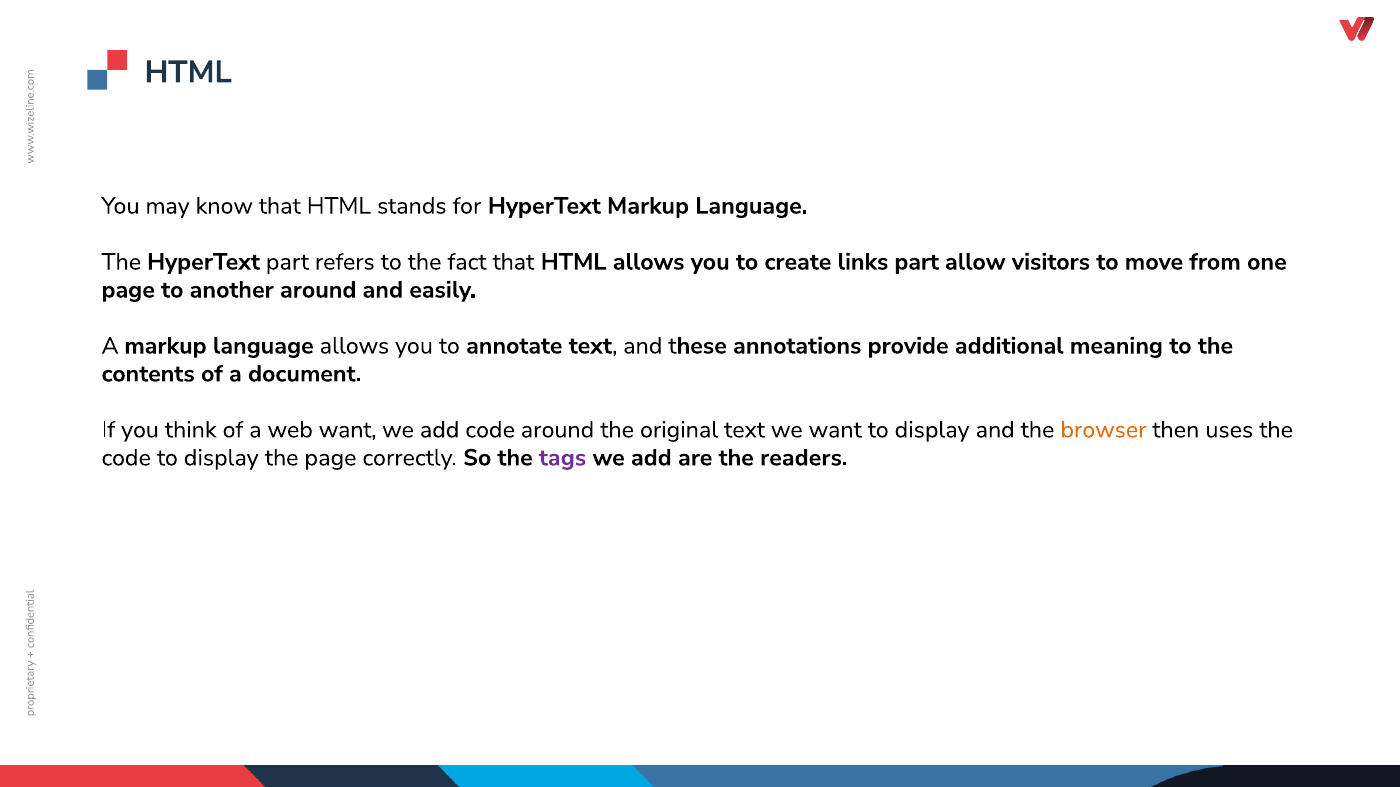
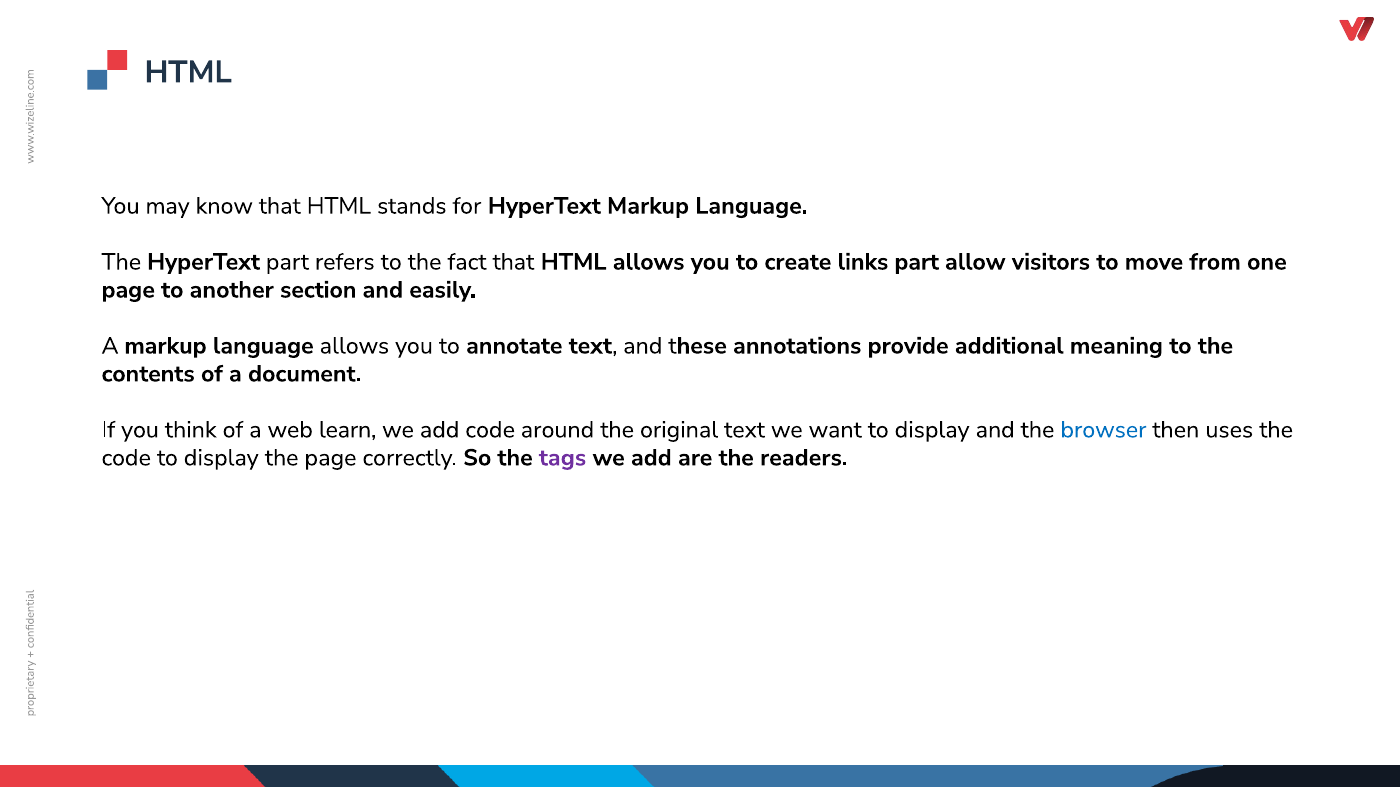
another around: around -> section
web want: want -> learn
browser colour: orange -> blue
